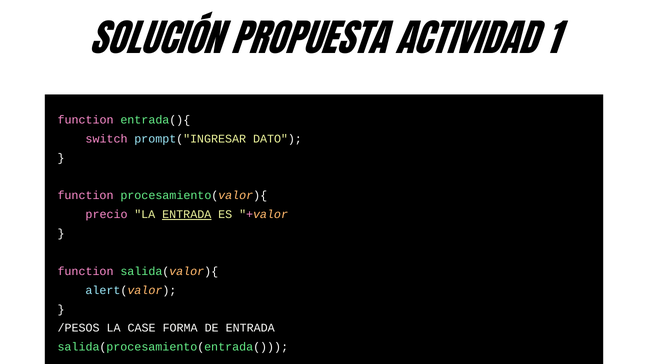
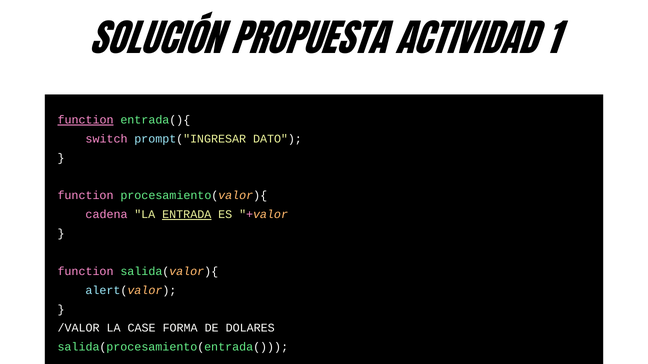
function at (86, 120) underline: none -> present
precio: precio -> cadena
/PESOS: /PESOS -> /VALOR
DE ENTRADA: ENTRADA -> DOLARES
